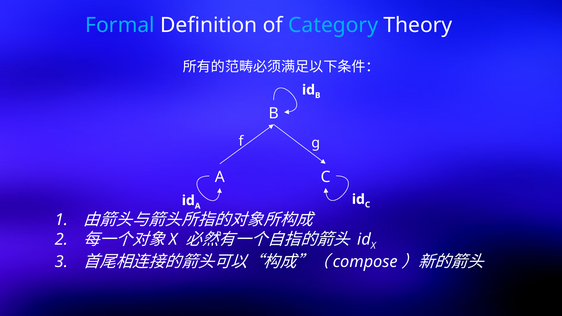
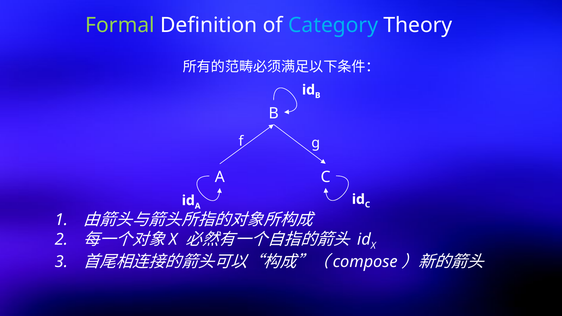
Formal colour: light blue -> light green
